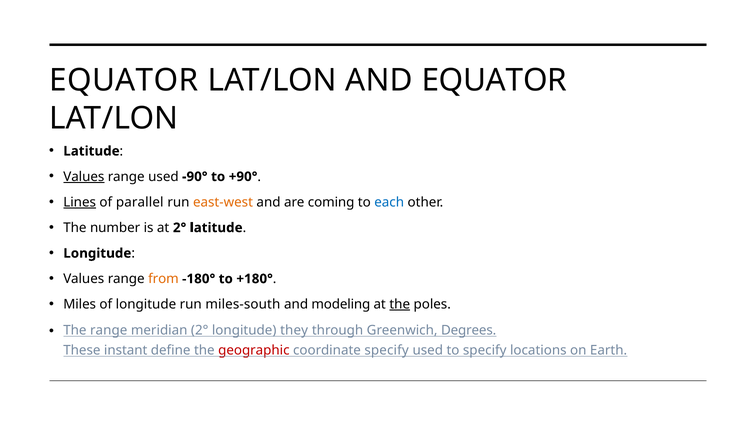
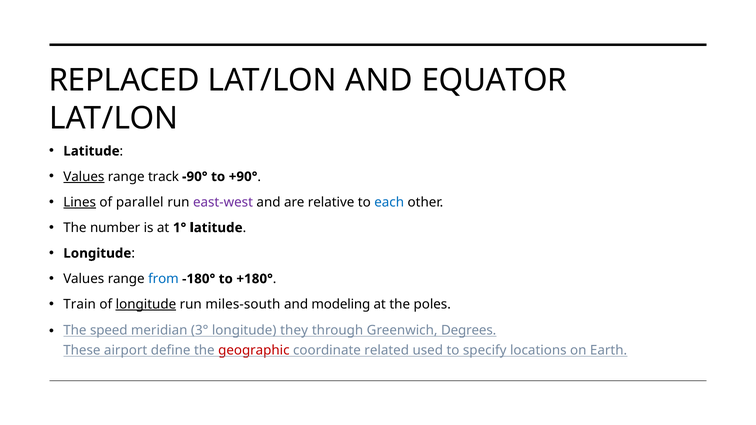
EQUATOR at (124, 81): EQUATOR -> REPLACED
range used: used -> track
east-west colour: orange -> purple
coming: coming -> relative
at 2°: 2° -> 1°
from colour: orange -> blue
Miles: Miles -> Train
longitude at (146, 305) underline: none -> present
the at (400, 305) underline: present -> none
The range: range -> speed
meridian 2°: 2° -> 3°
instant: instant -> airport
coordinate specify: specify -> related
